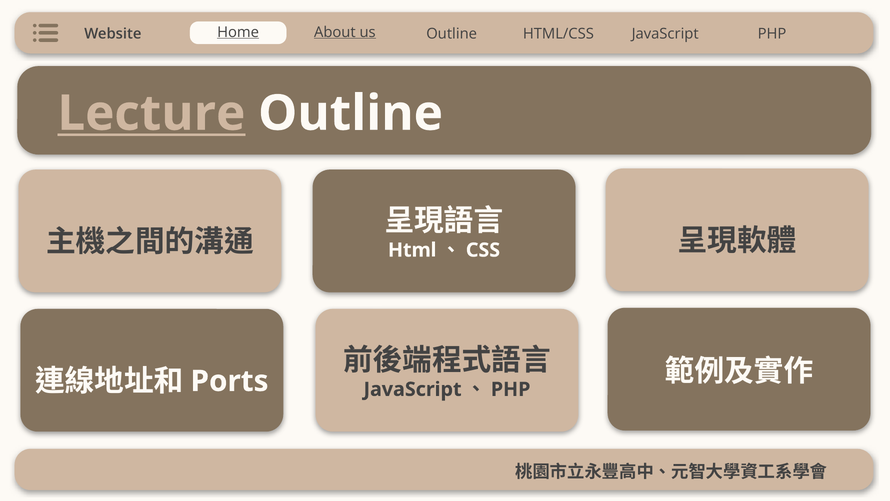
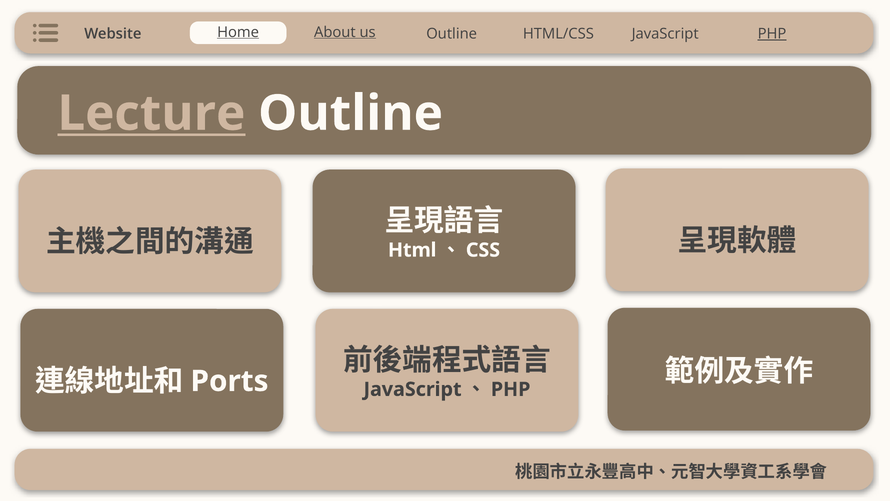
PHP at (772, 34) underline: none -> present
